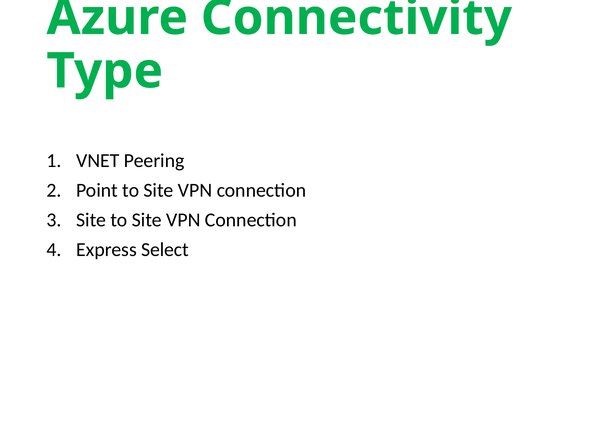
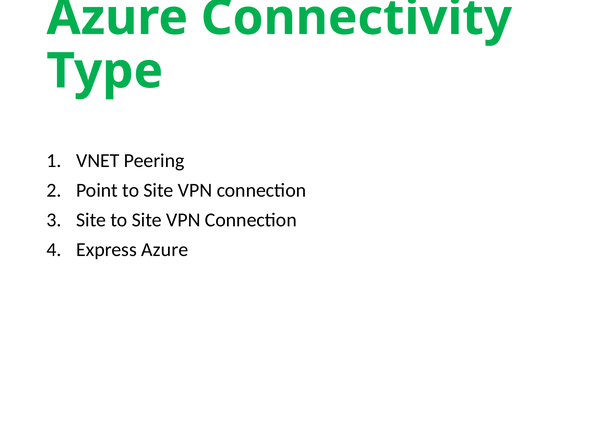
Express Select: Select -> Azure
